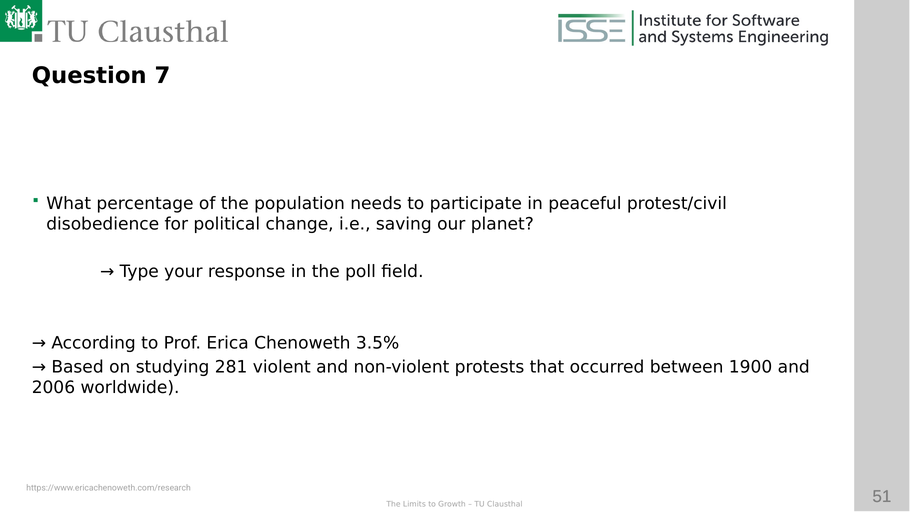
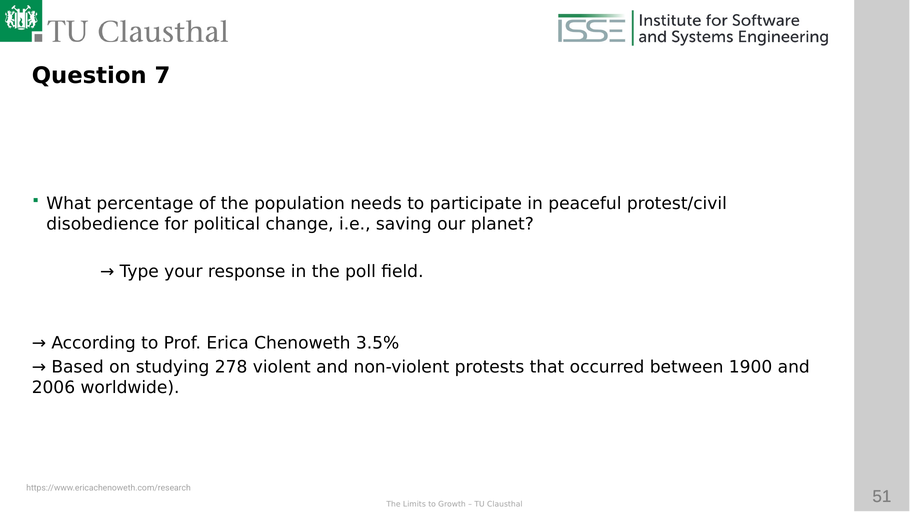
281: 281 -> 278
